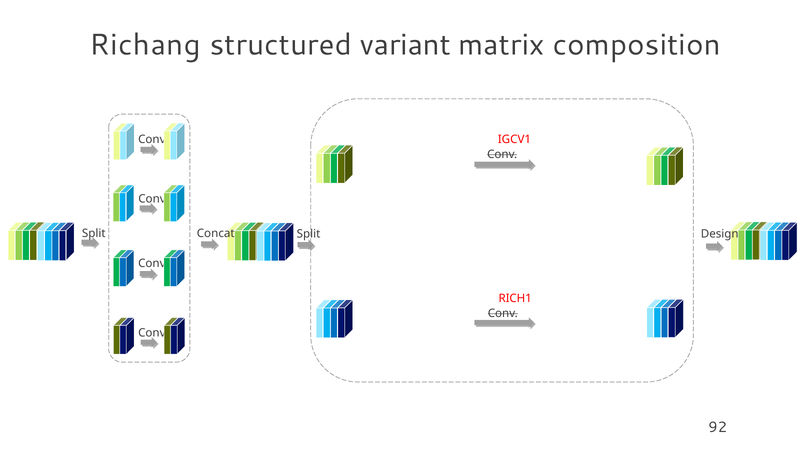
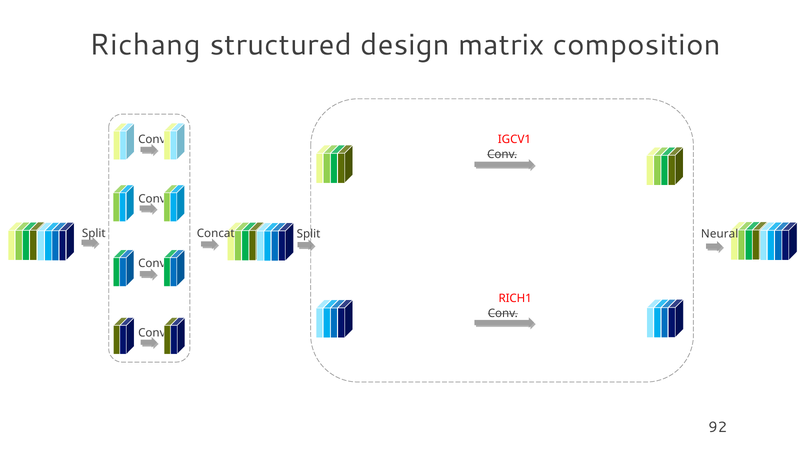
variant: variant -> design
Design: Design -> Neural
